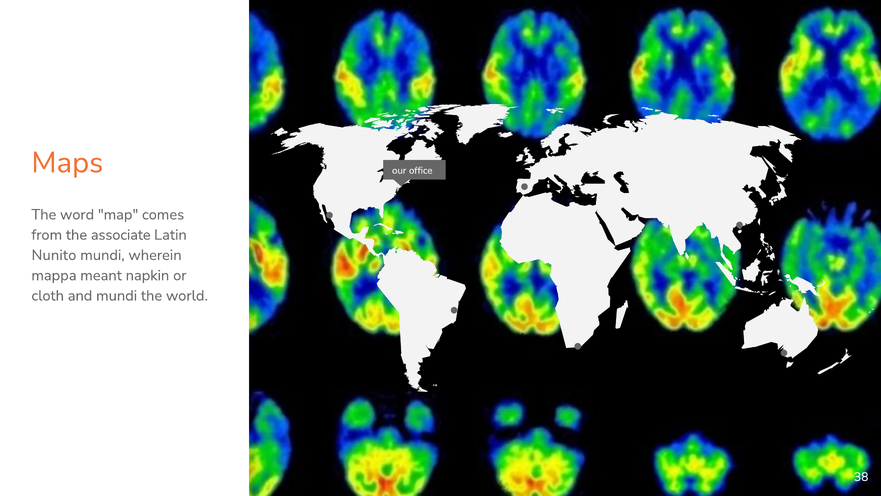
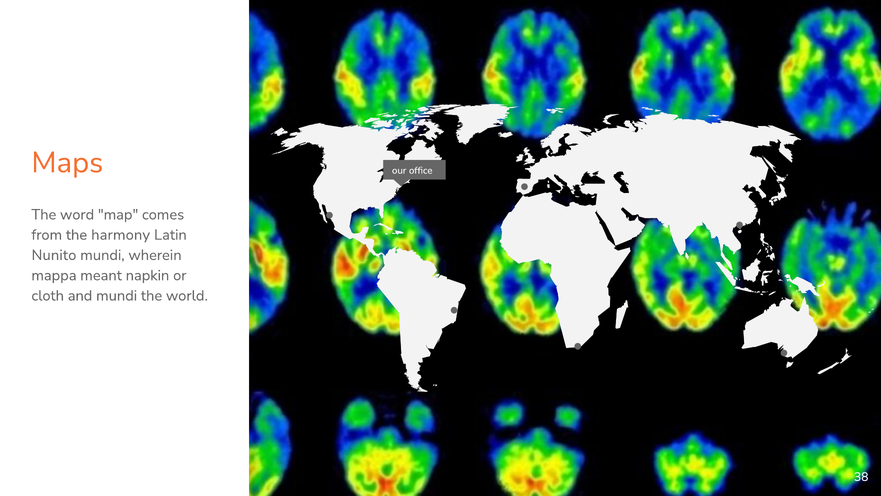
associate: associate -> harmony
